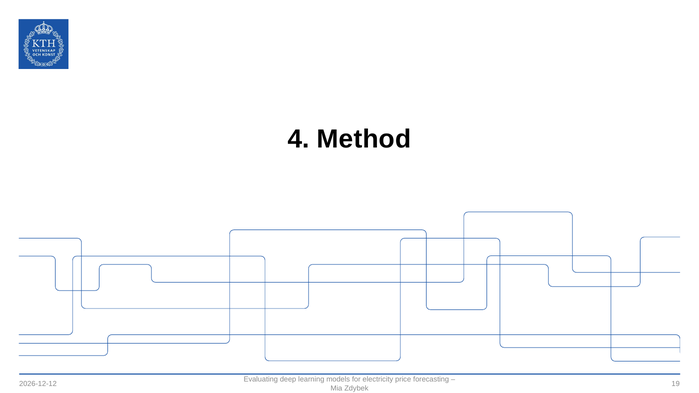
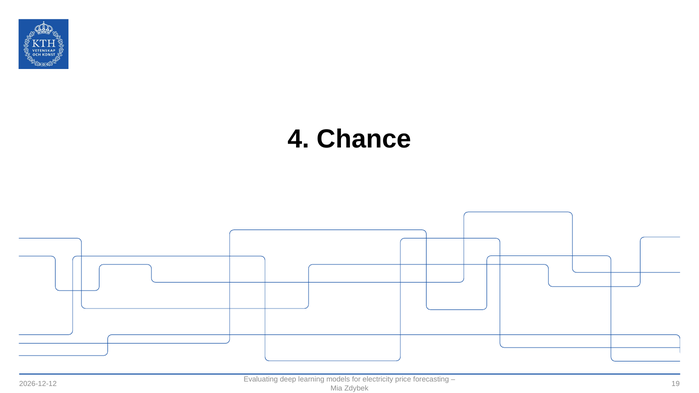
Method: Method -> Chance
